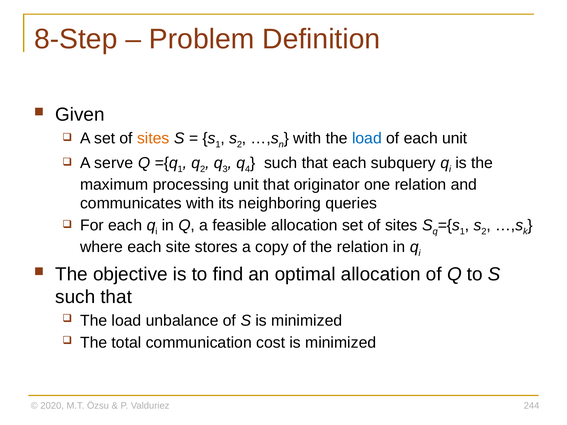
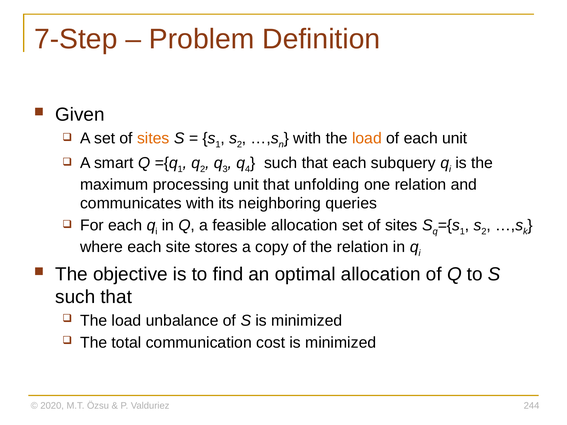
8-Step: 8-Step -> 7-Step
load at (367, 138) colour: blue -> orange
serve: serve -> smart
originator: originator -> unfolding
